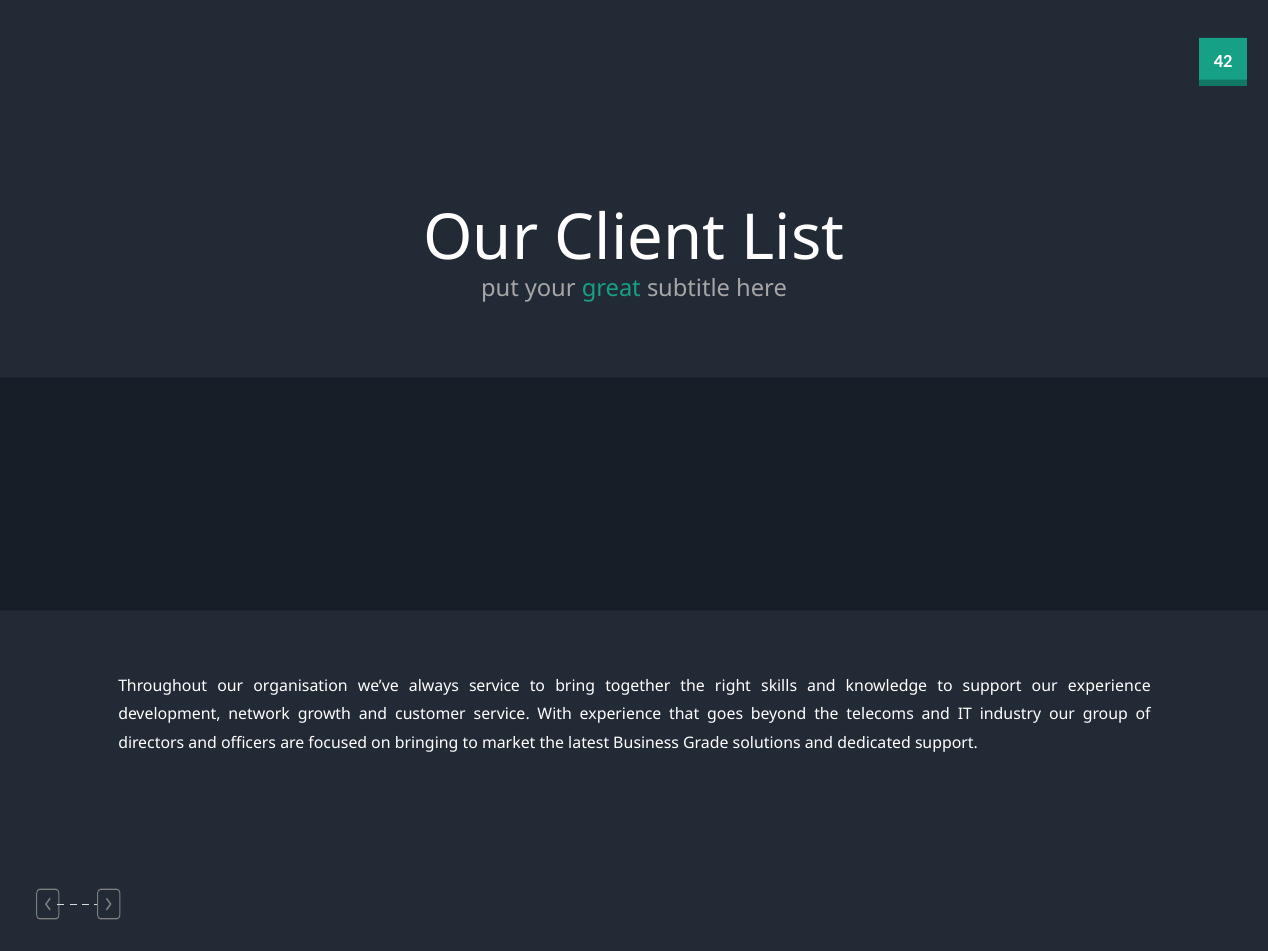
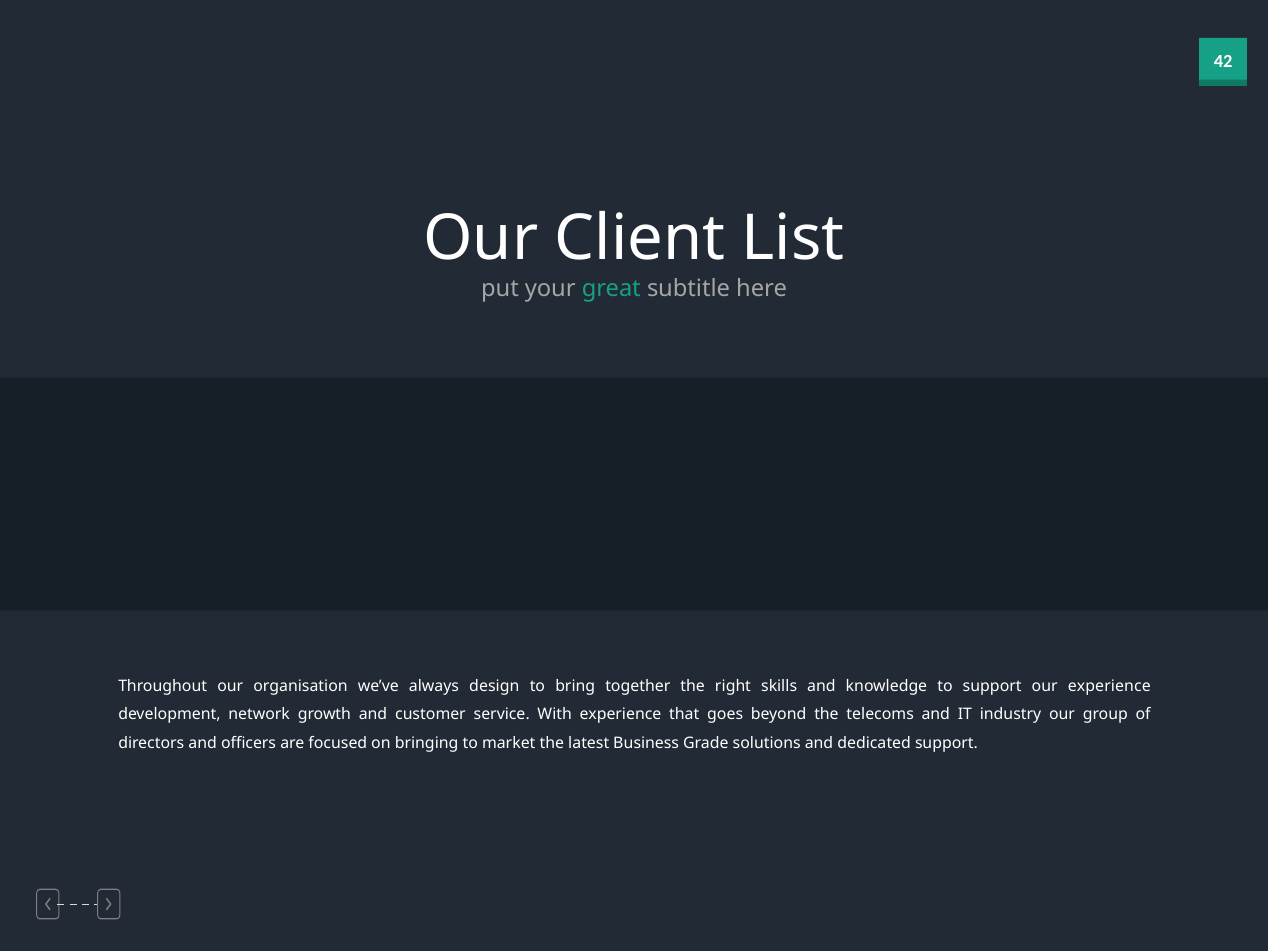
always service: service -> design
